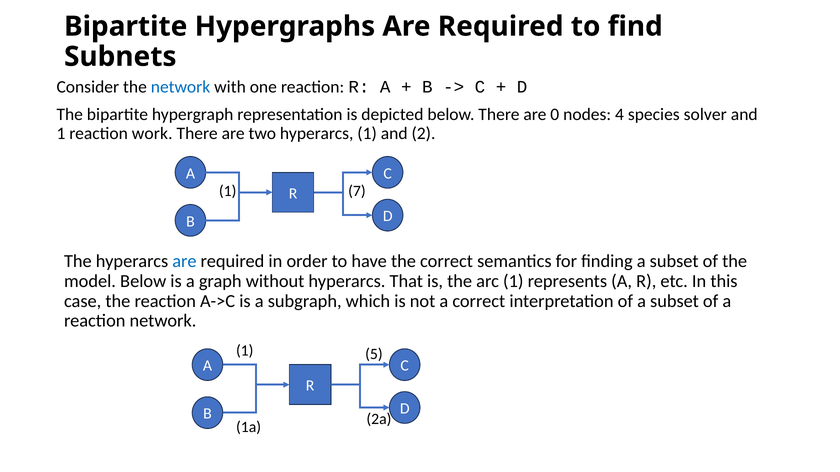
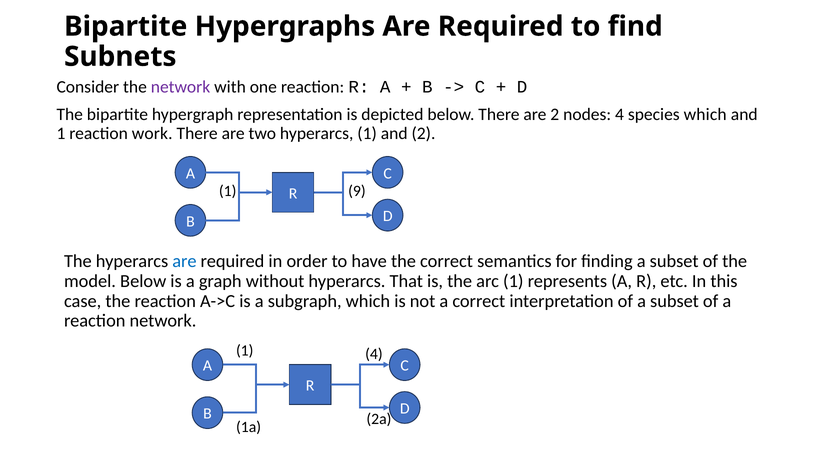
network at (181, 87) colour: blue -> purple
are 0: 0 -> 2
species solver: solver -> which
7: 7 -> 9
1 5: 5 -> 4
